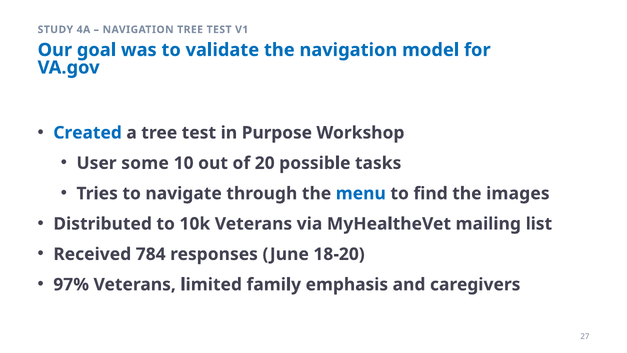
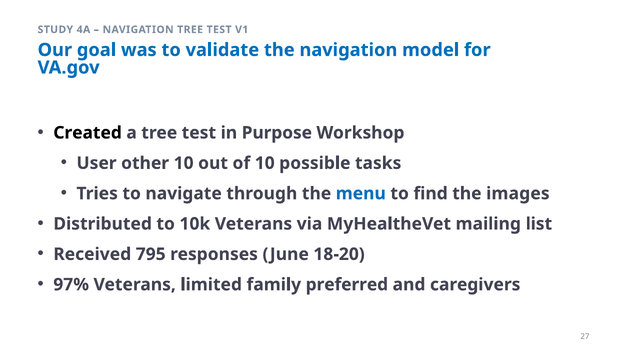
Created colour: blue -> black
some: some -> other
of 20: 20 -> 10
784: 784 -> 795
emphasis: emphasis -> preferred
